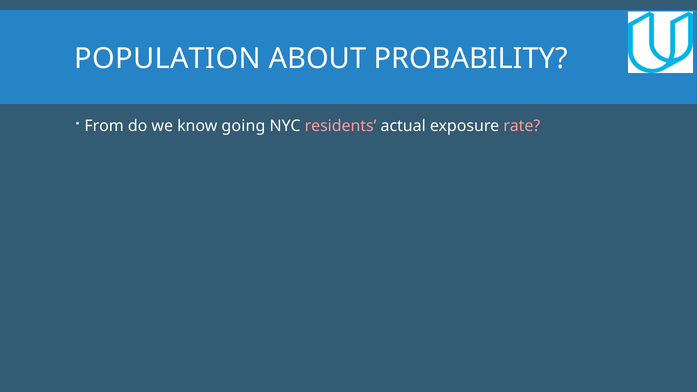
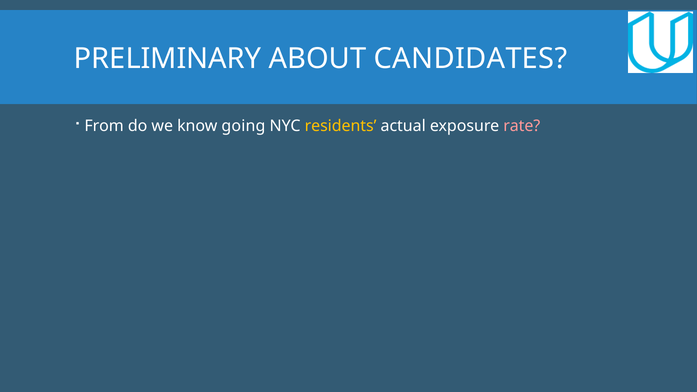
POPULATION: POPULATION -> PRELIMINARY
PROBABILITY: PROBABILITY -> CANDIDATES
residents colour: pink -> yellow
